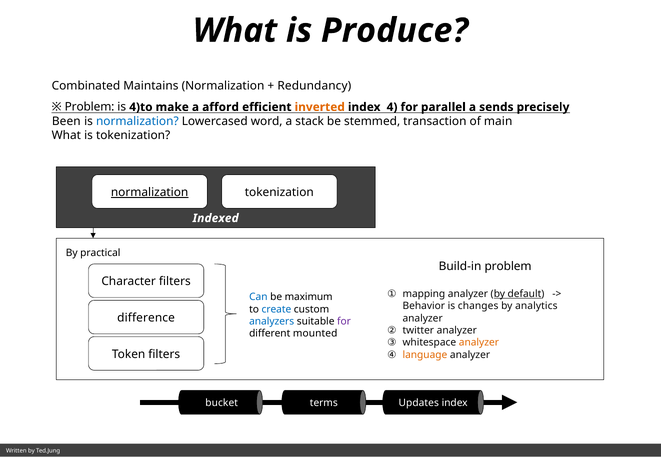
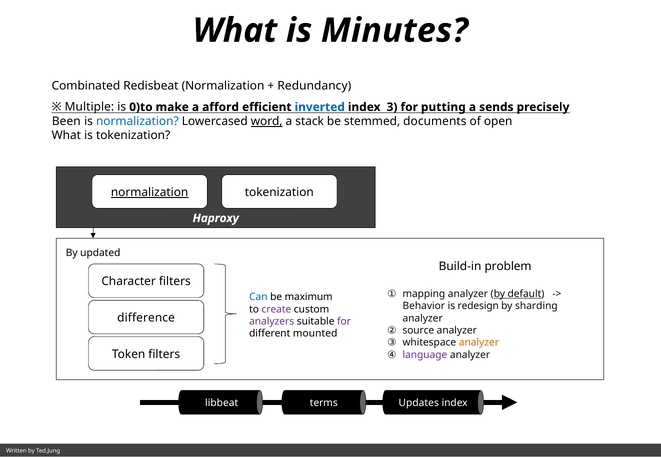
Produce: Produce -> Minutes
Maintains: Maintains -> Redisbeat
Problem at (90, 107): Problem -> Multiple
4)to: 4)to -> 0)to
inverted colour: orange -> blue
4: 4 -> 3
parallel: parallel -> putting
word underline: none -> present
transaction: transaction -> documents
main: main -> open
Indexed: Indexed -> Haproxy
practical: practical -> updated
changes: changes -> redesign
analytics: analytics -> sharding
create colour: blue -> purple
analyzers colour: blue -> purple
twitter: twitter -> source
language colour: orange -> purple
bucket: bucket -> libbeat
